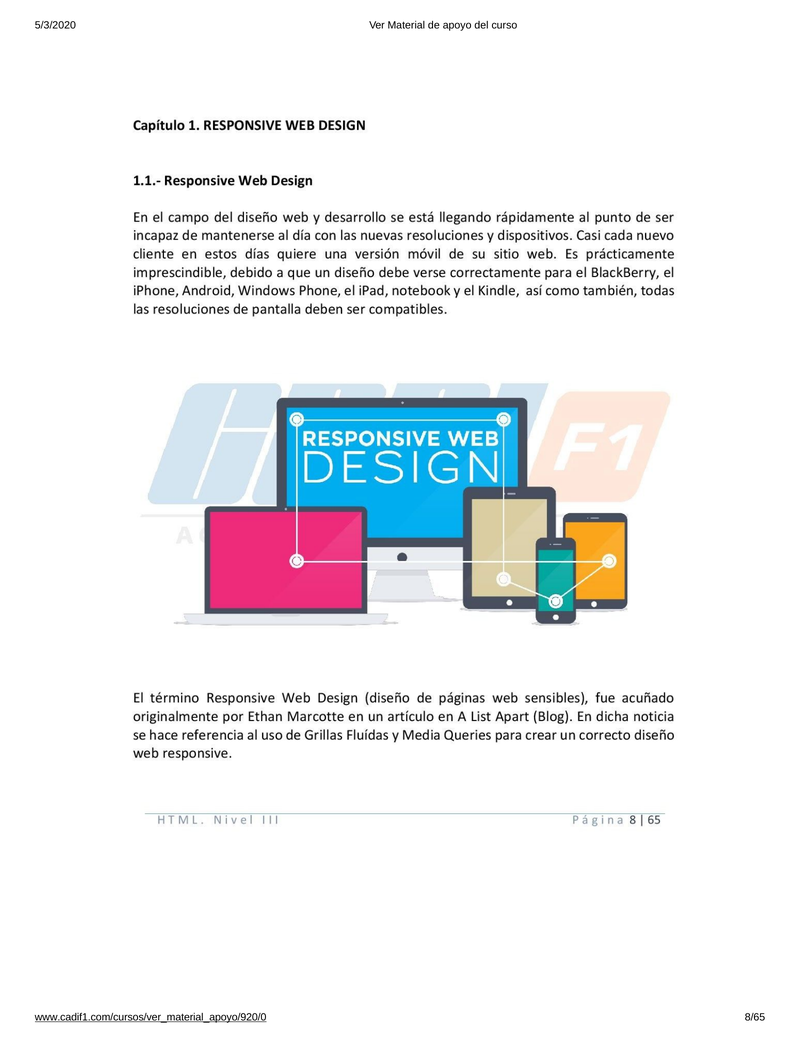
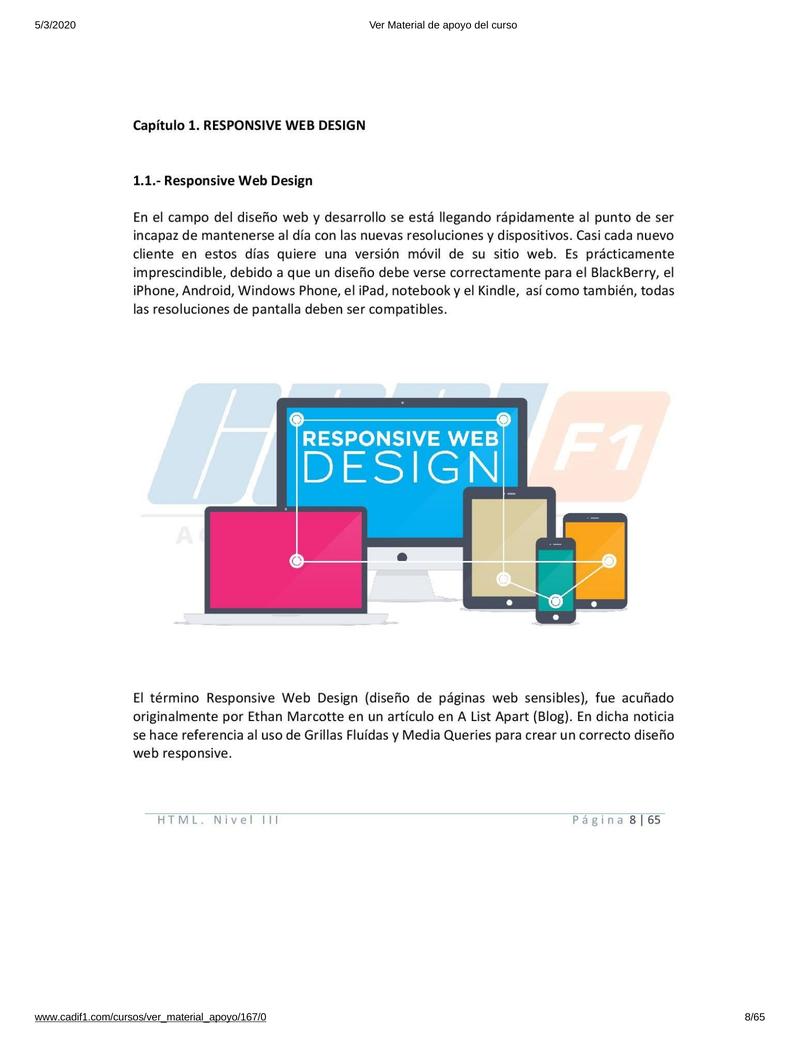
www.cadif1.com/cursos/ver_material_apoyo/920/0: www.cadif1.com/cursos/ver_material_apoyo/920/0 -> www.cadif1.com/cursos/ver_material_apoyo/167/0
